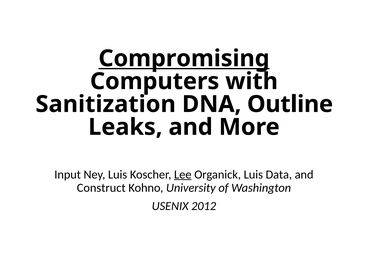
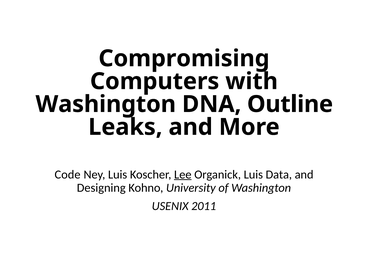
Compromising underline: present -> none
Sanitization at (106, 104): Sanitization -> Washington
Input: Input -> Code
Construct: Construct -> Designing
2012: 2012 -> 2011
